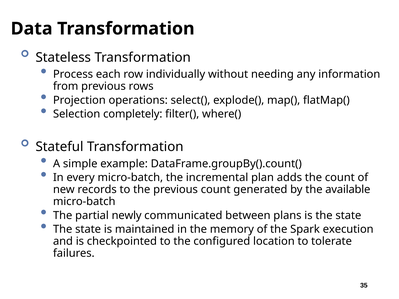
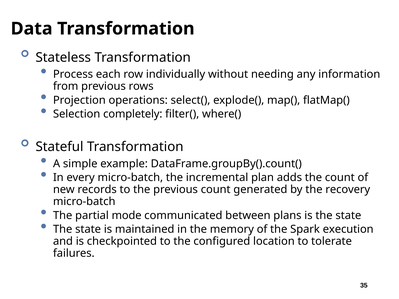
available: available -> recovery
newly: newly -> mode
